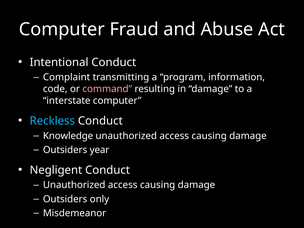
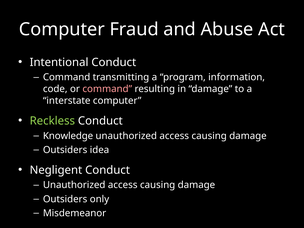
Complaint at (67, 77): Complaint -> Command
Reckless colour: light blue -> light green
year: year -> idea
